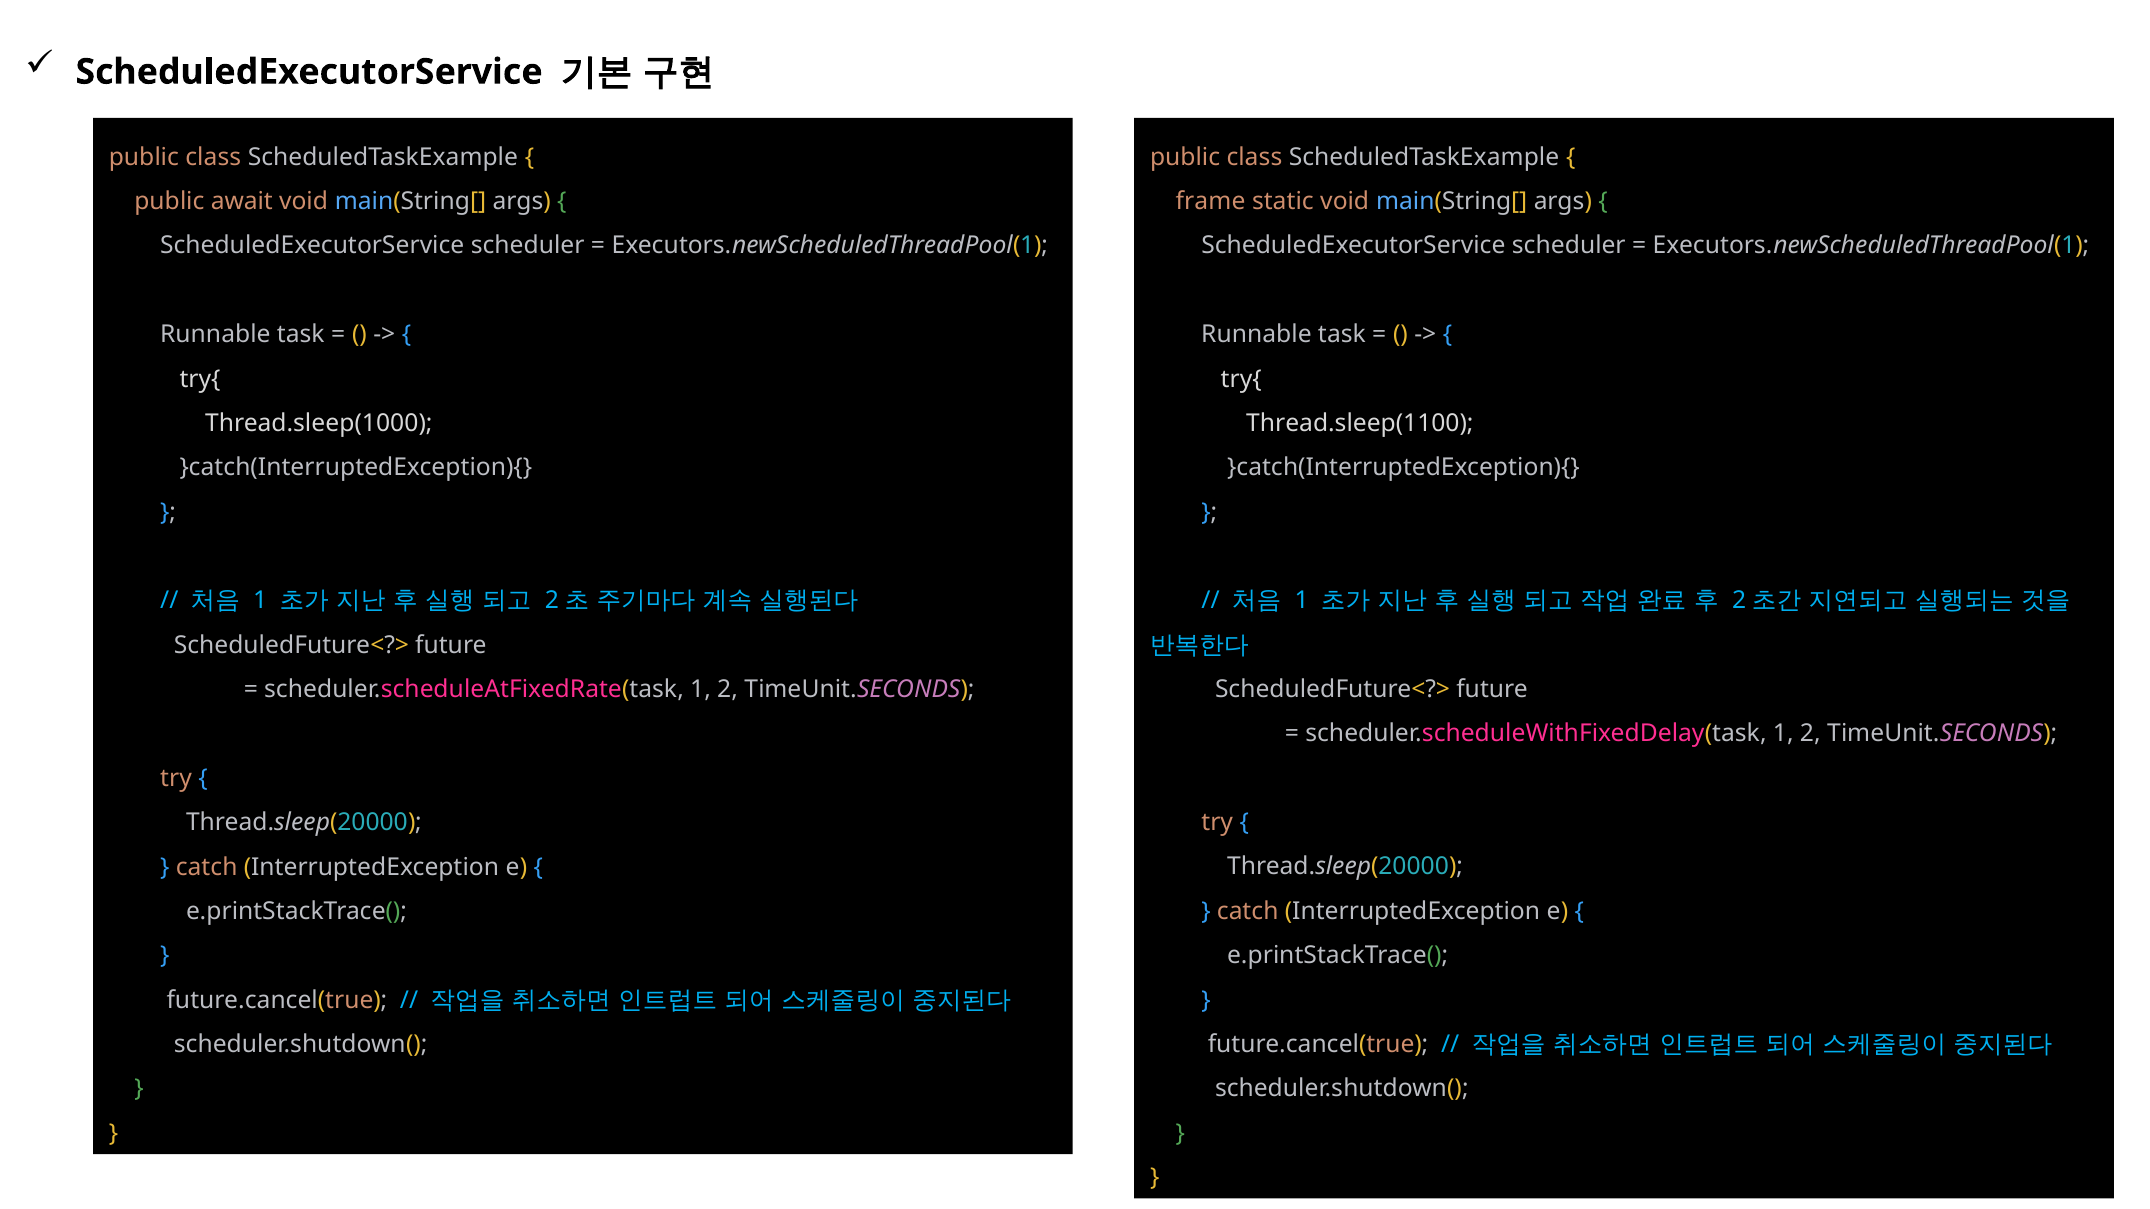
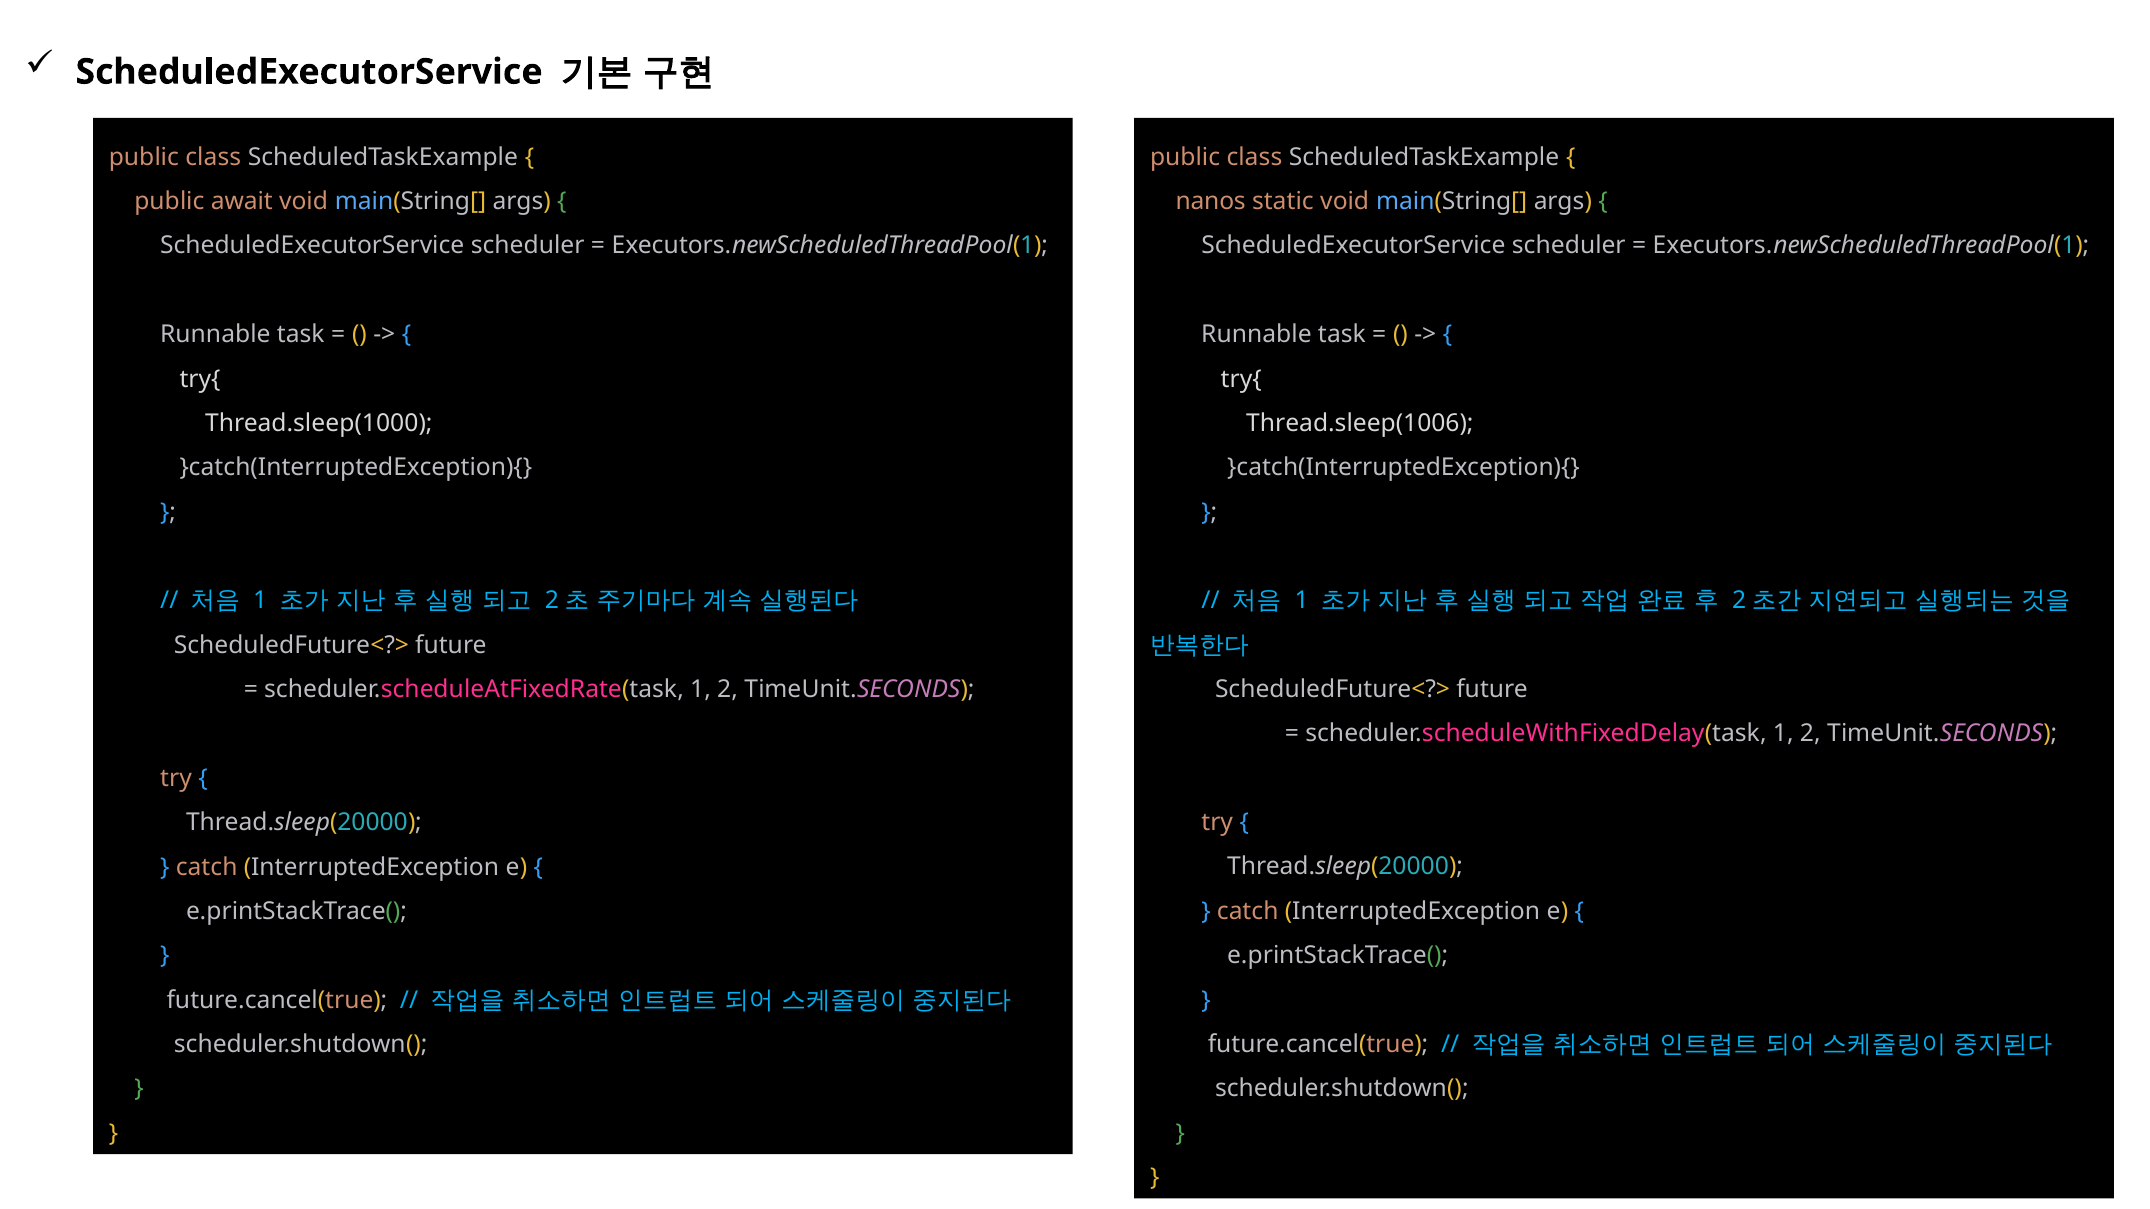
frame: frame -> nanos
Thread.sleep(1100: Thread.sleep(1100 -> Thread.sleep(1006
